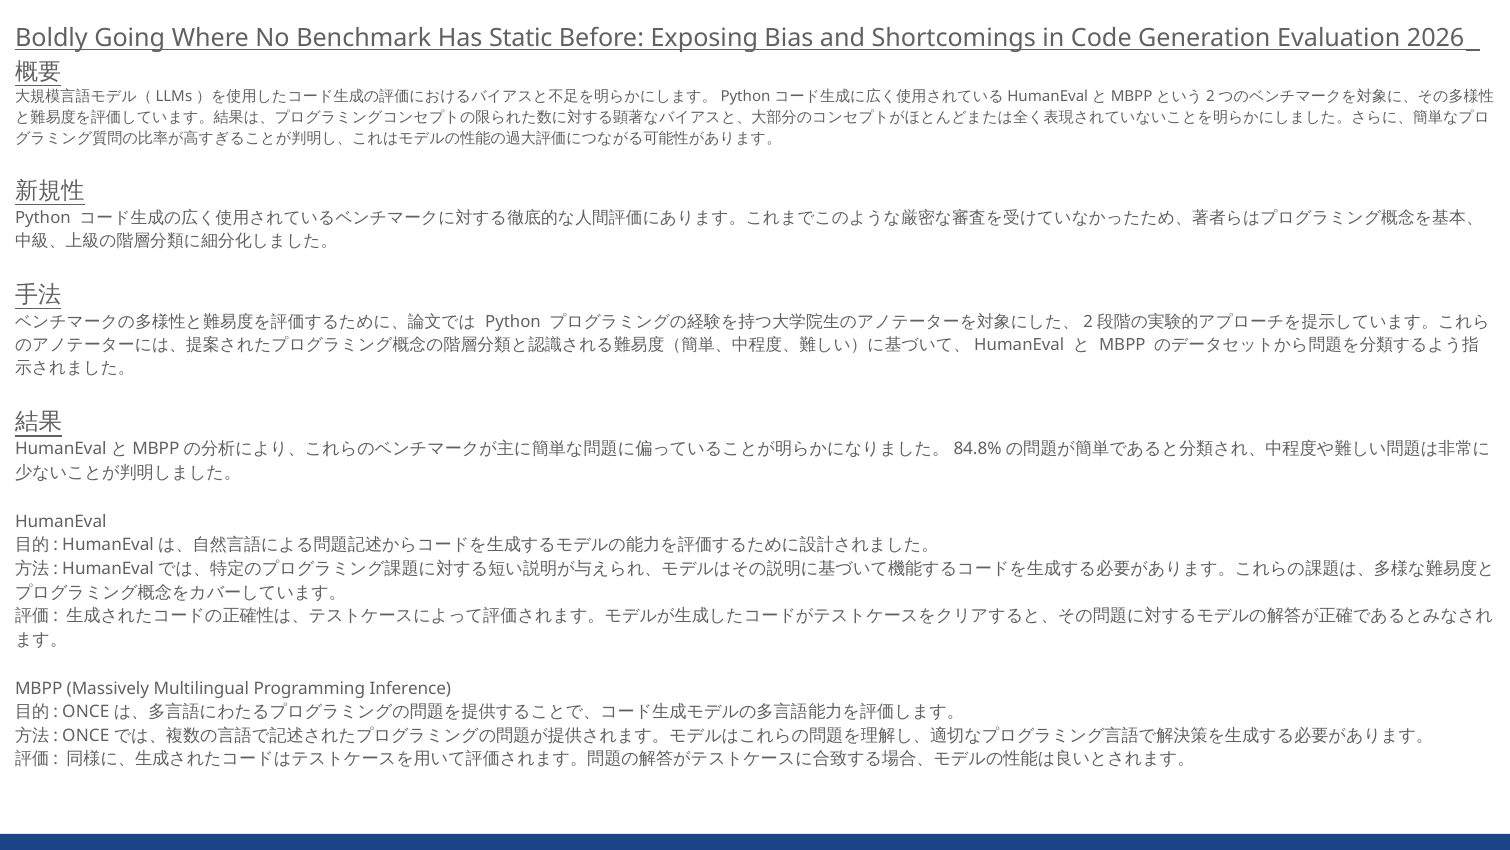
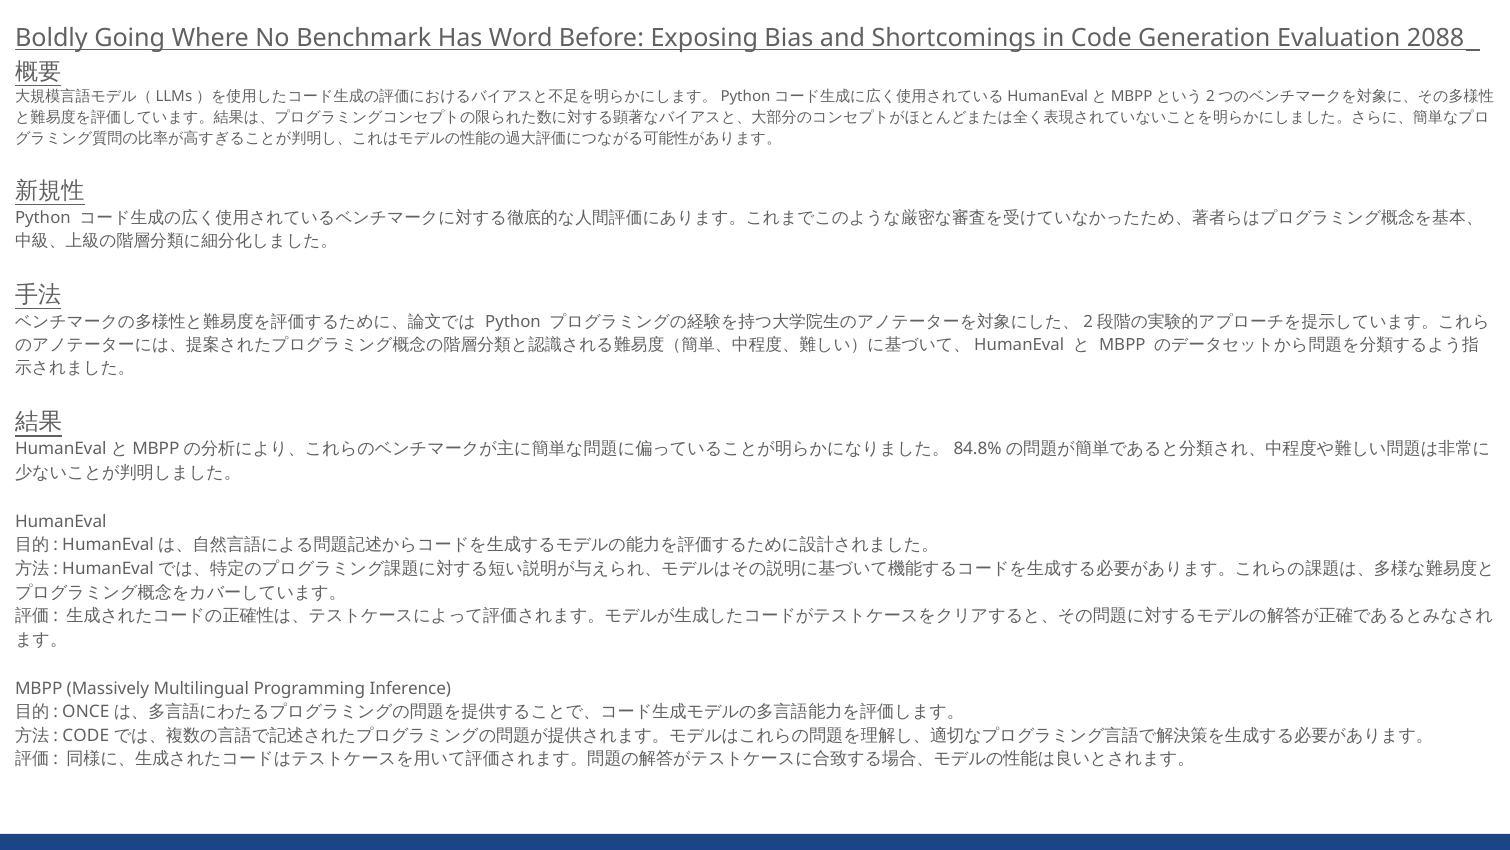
Static: Static -> Word
2026: 2026 -> 2088
ONCE at (86, 735): ONCE -> CODE
